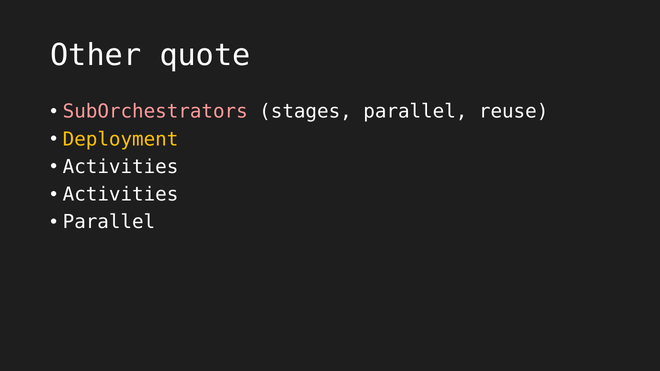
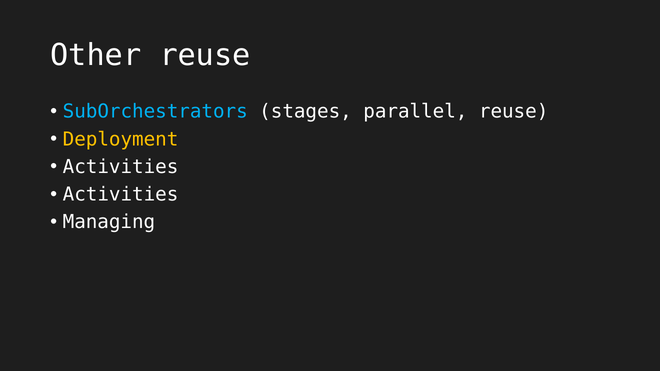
Other quote: quote -> reuse
SubOrchestrators colour: pink -> light blue
Parallel at (109, 222): Parallel -> Managing
